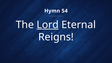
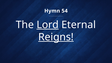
Reigns underline: none -> present
